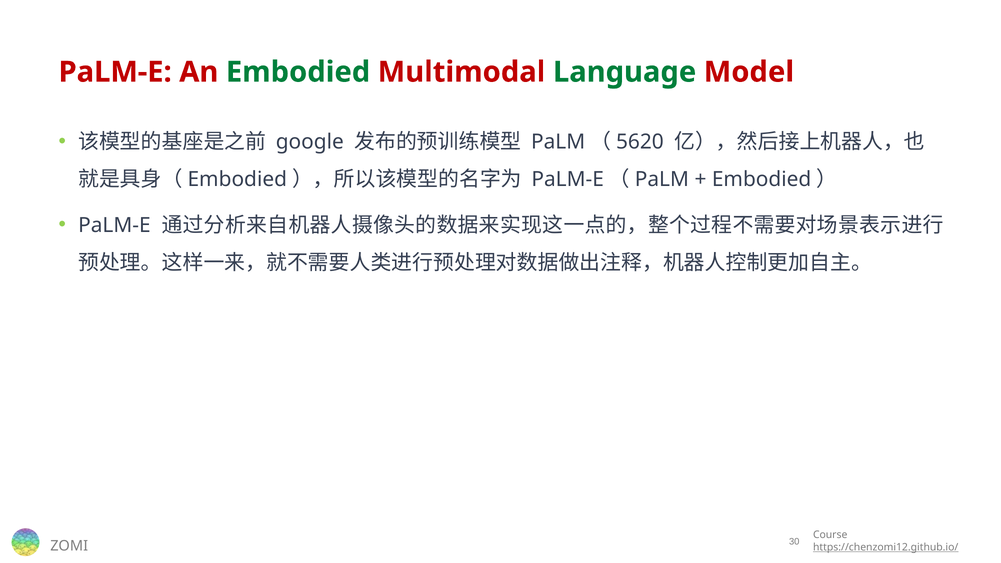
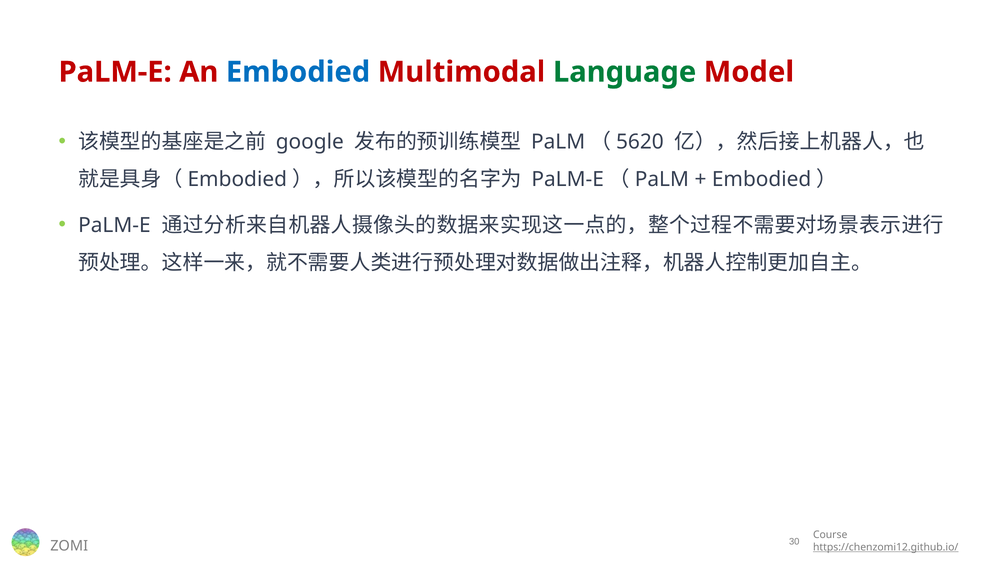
Embodied at (298, 72) colour: green -> blue
